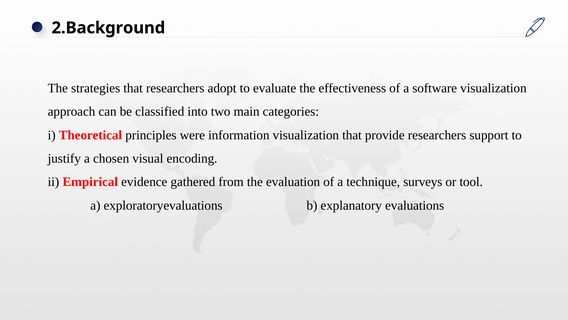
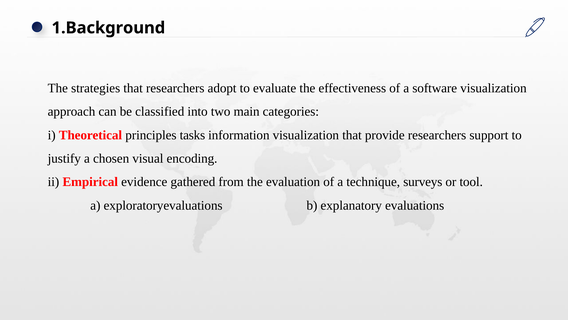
2.Background: 2.Background -> 1.Background
were: were -> tasks
